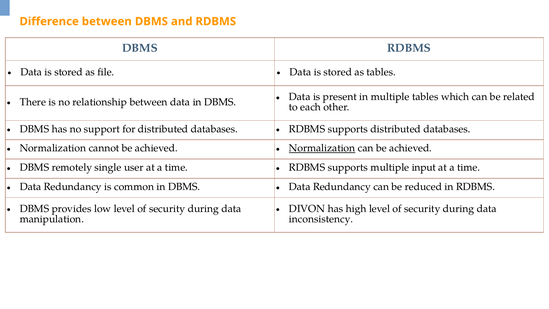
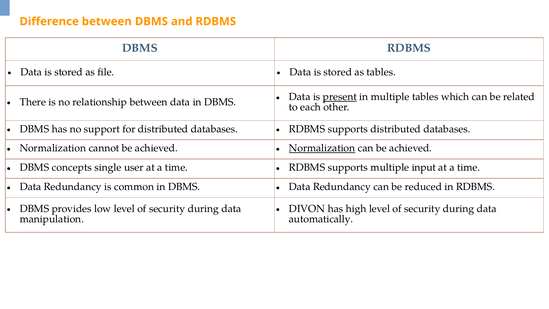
present underline: none -> present
remotely: remotely -> concepts
inconsistency: inconsistency -> automatically
